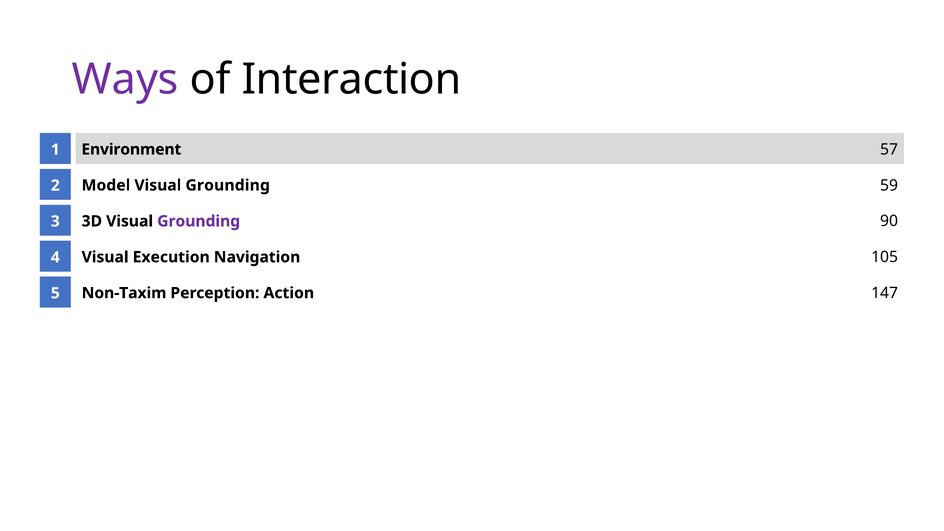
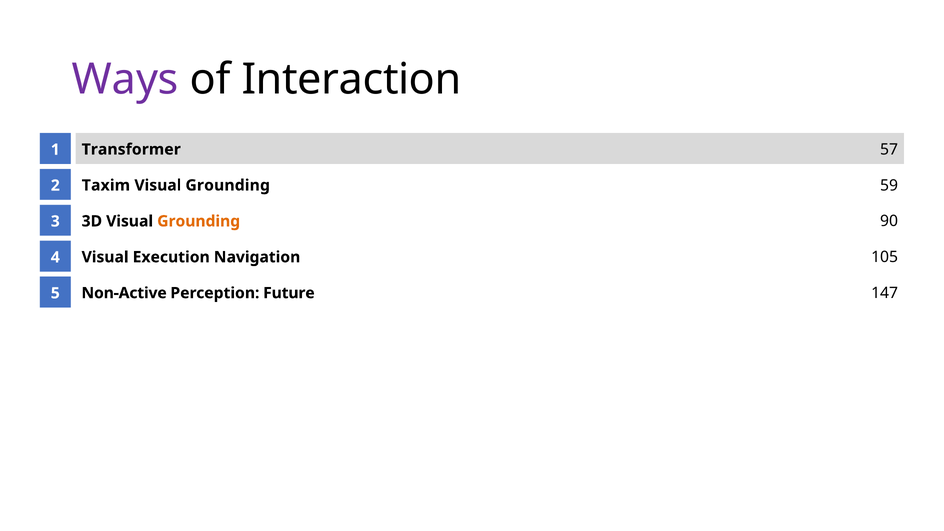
Environment: Environment -> Transformer
Model: Model -> Taxim
Grounding at (199, 221) colour: purple -> orange
Non-Taxim: Non-Taxim -> Non-Active
Action: Action -> Future
